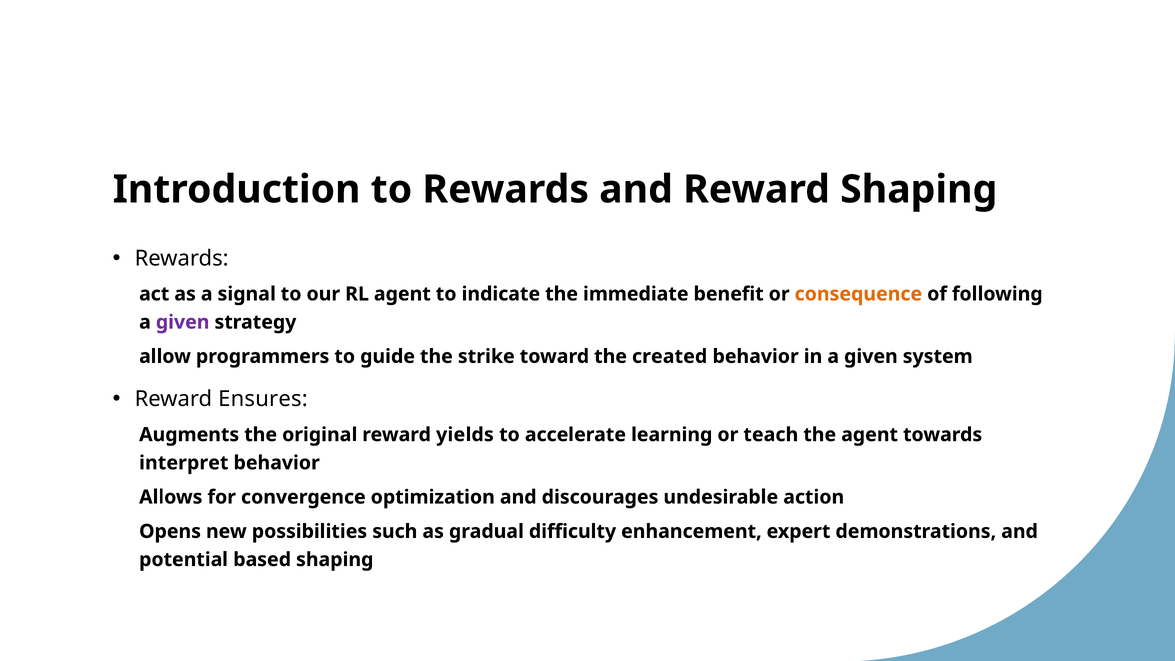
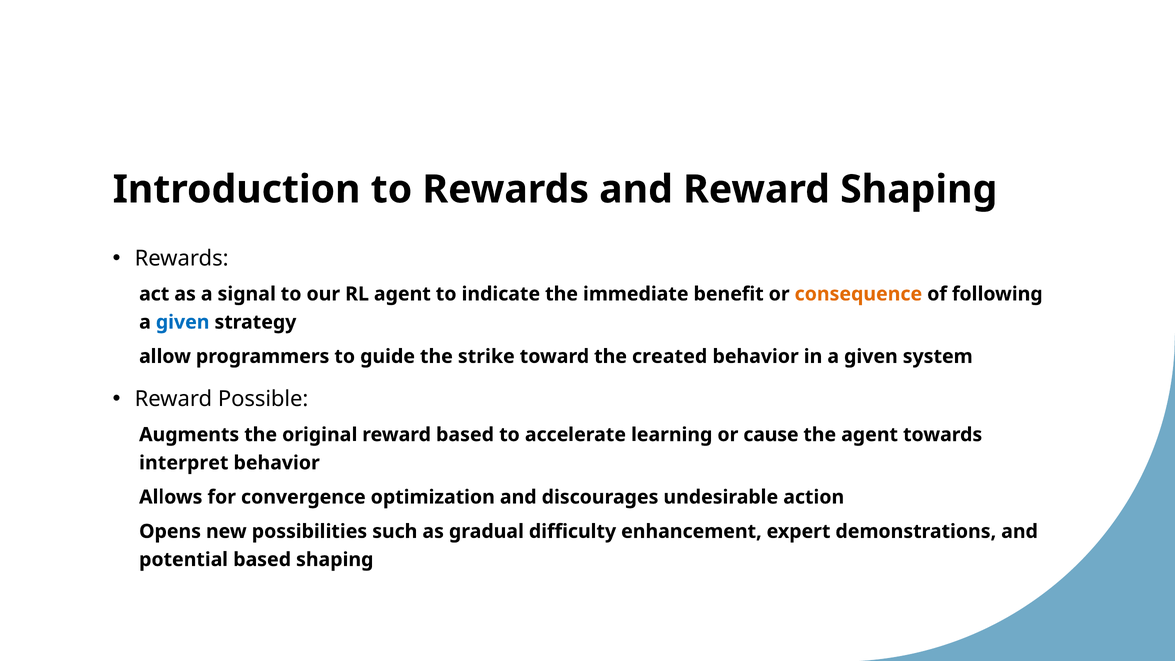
given at (183, 322) colour: purple -> blue
Ensures: Ensures -> Possible
reward yields: yields -> based
teach: teach -> cause
